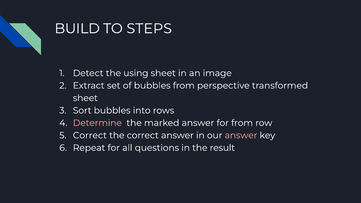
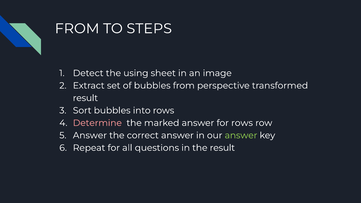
BUILD at (77, 29): BUILD -> FROM
sheet at (85, 98): sheet -> result
for from: from -> rows
Correct at (90, 135): Correct -> Answer
answer at (241, 135) colour: pink -> light green
